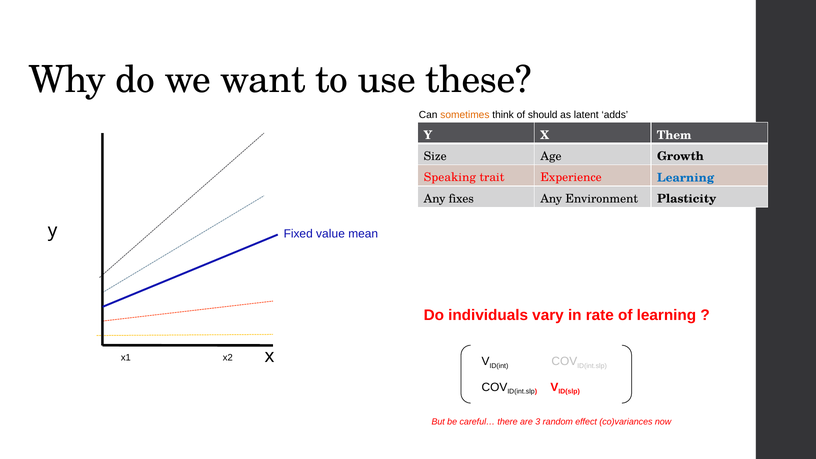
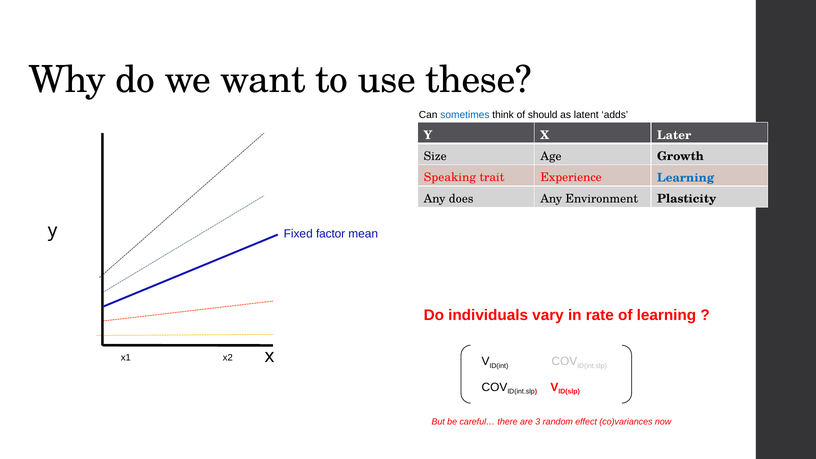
sometimes colour: orange -> blue
Them: Them -> Later
fixes: fixes -> does
value: value -> factor
